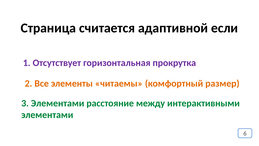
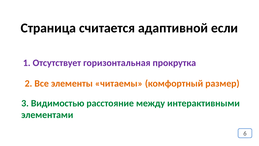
3 Элементами: Элементами -> Видимостью
